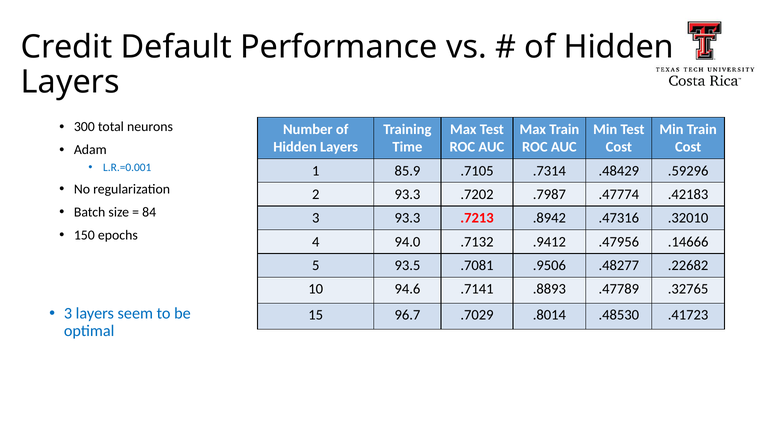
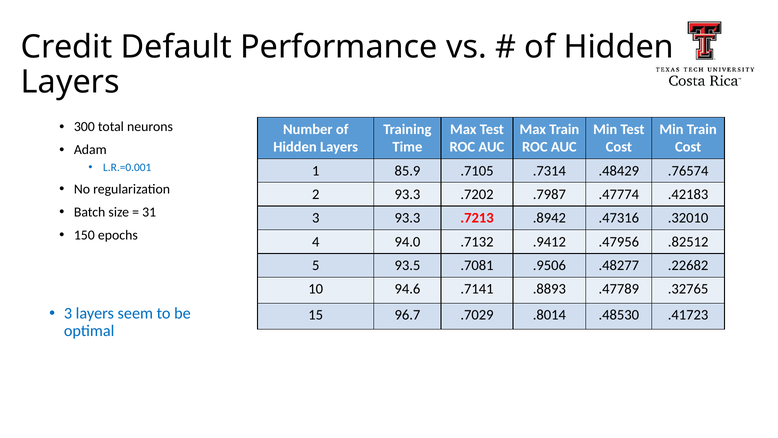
.59296: .59296 -> .76574
84: 84 -> 31
.14666: .14666 -> .82512
